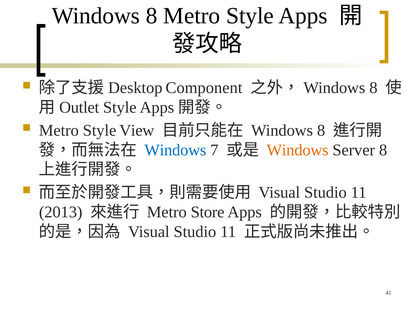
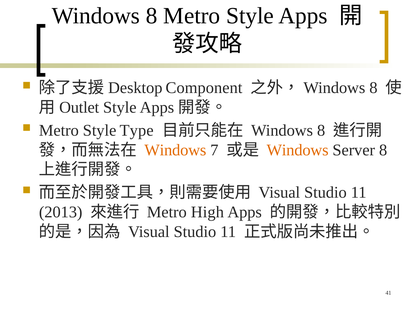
View: View -> Type
Windows at (175, 150) colour: blue -> orange
Store: Store -> High
